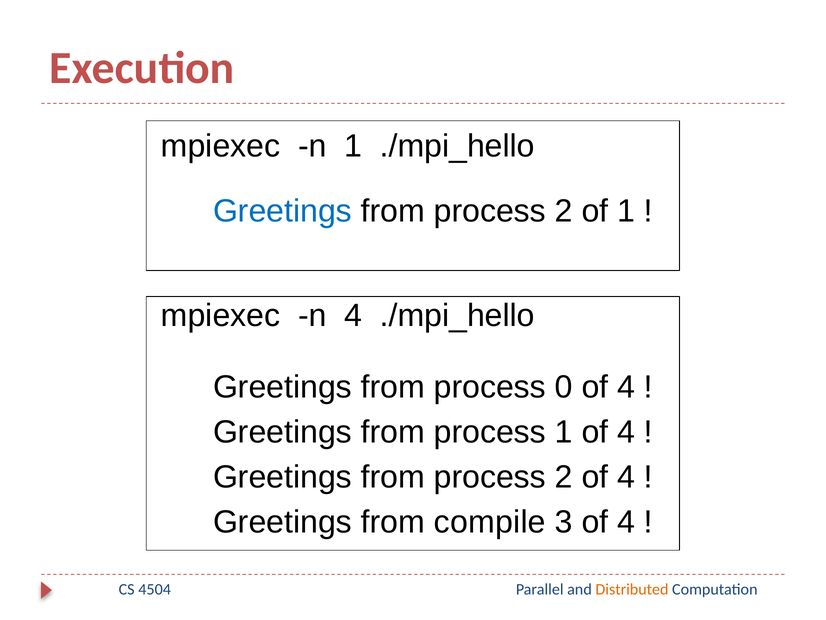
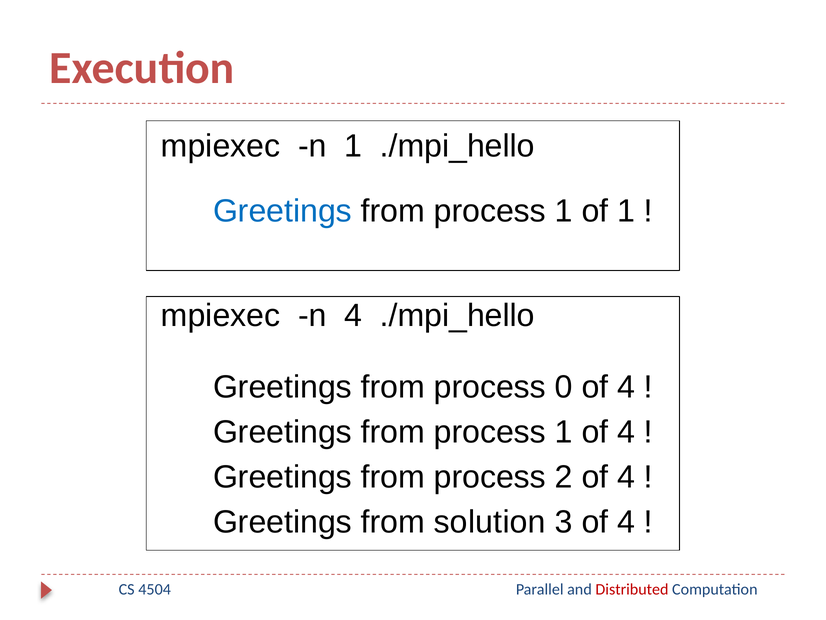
2 at (564, 211): 2 -> 1
compile: compile -> solution
Distributed colour: orange -> red
